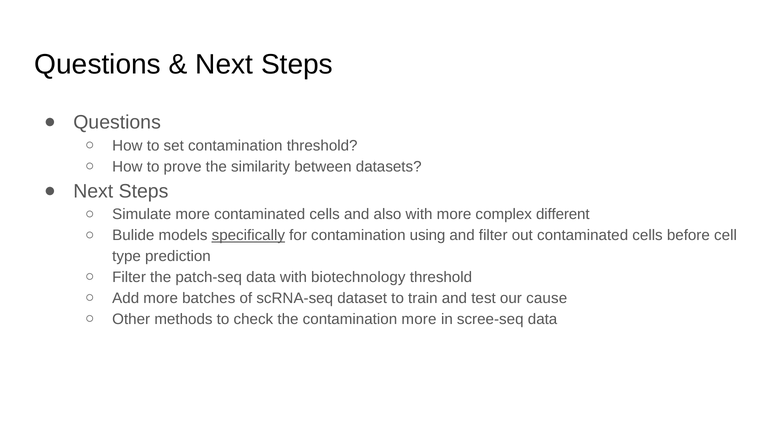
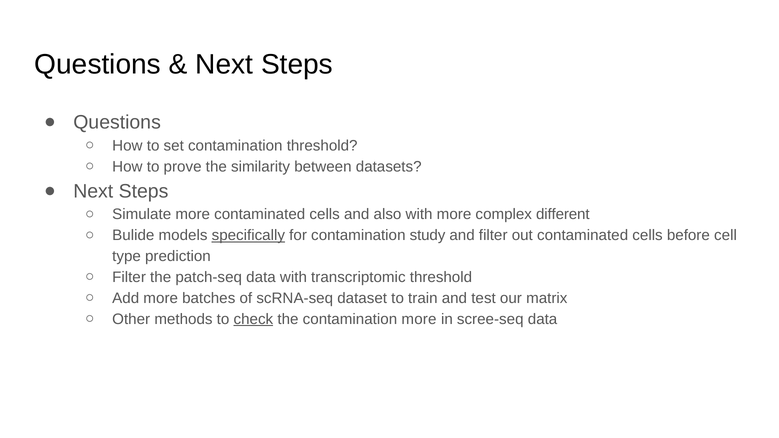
using: using -> study
biotechnology: biotechnology -> transcriptomic
cause: cause -> matrix
check underline: none -> present
